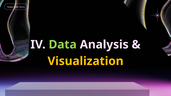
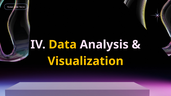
Data colour: light green -> yellow
